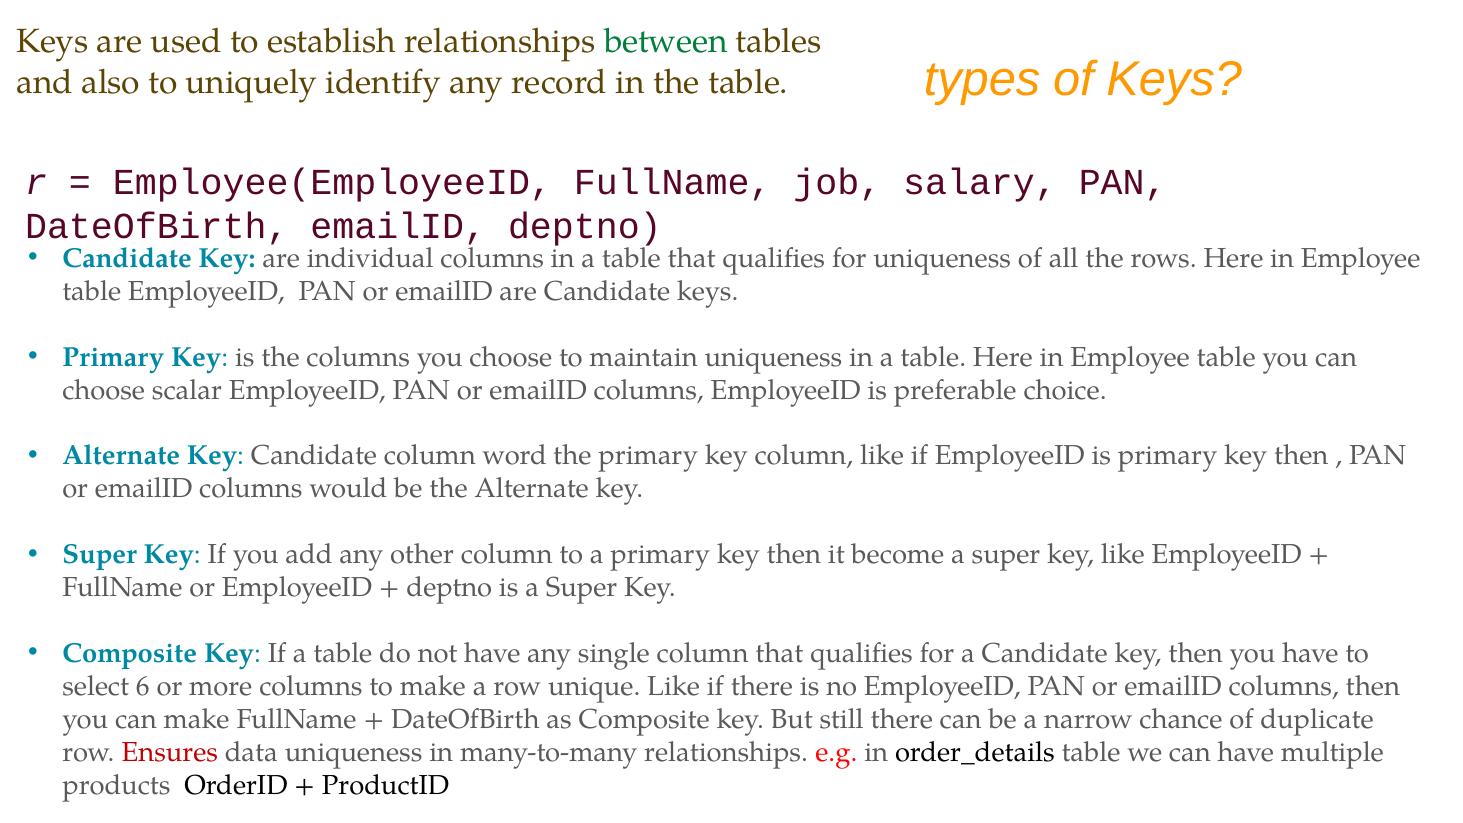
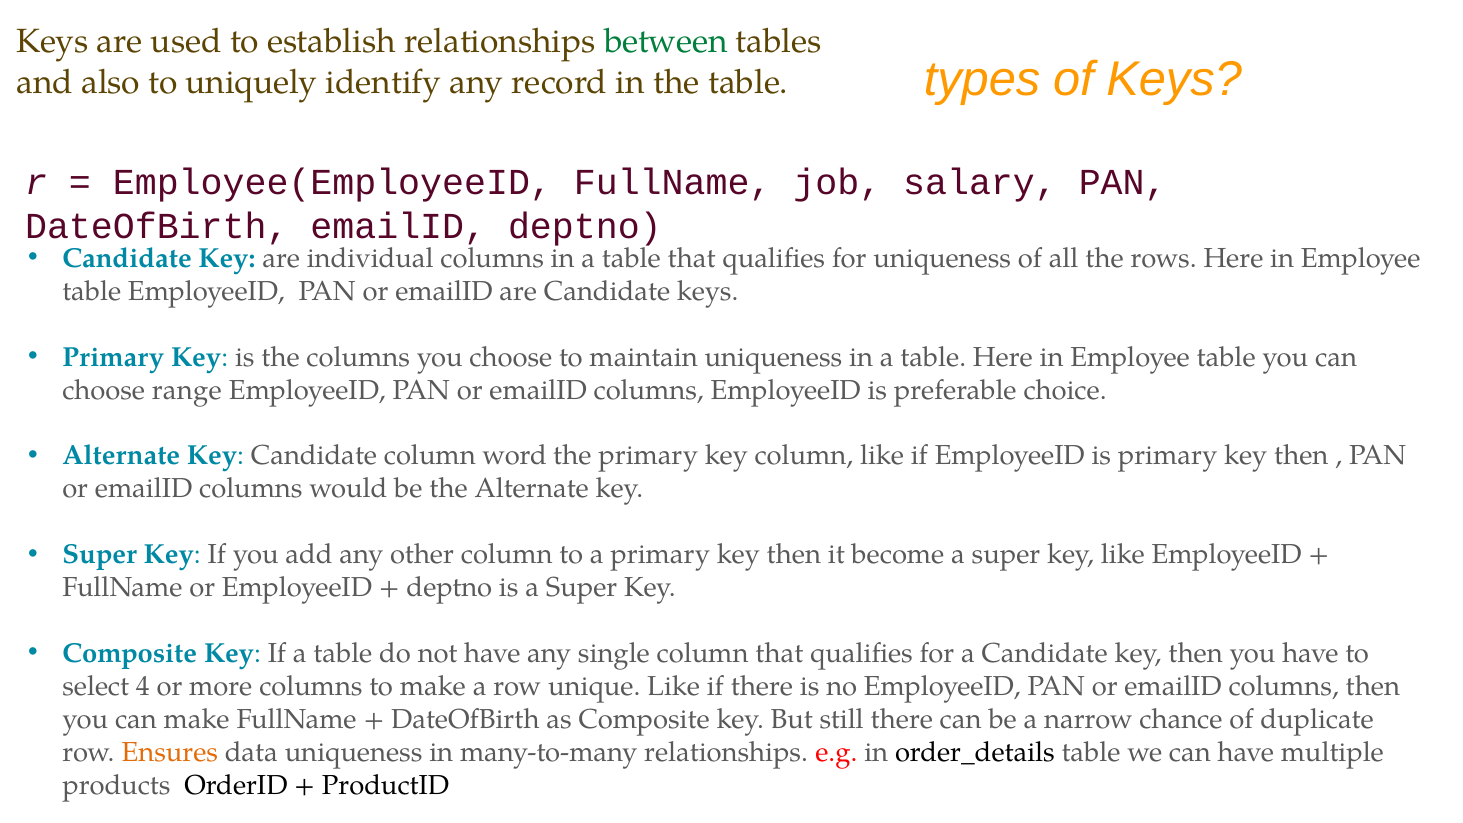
scalar: scalar -> range
6: 6 -> 4
Ensures colour: red -> orange
